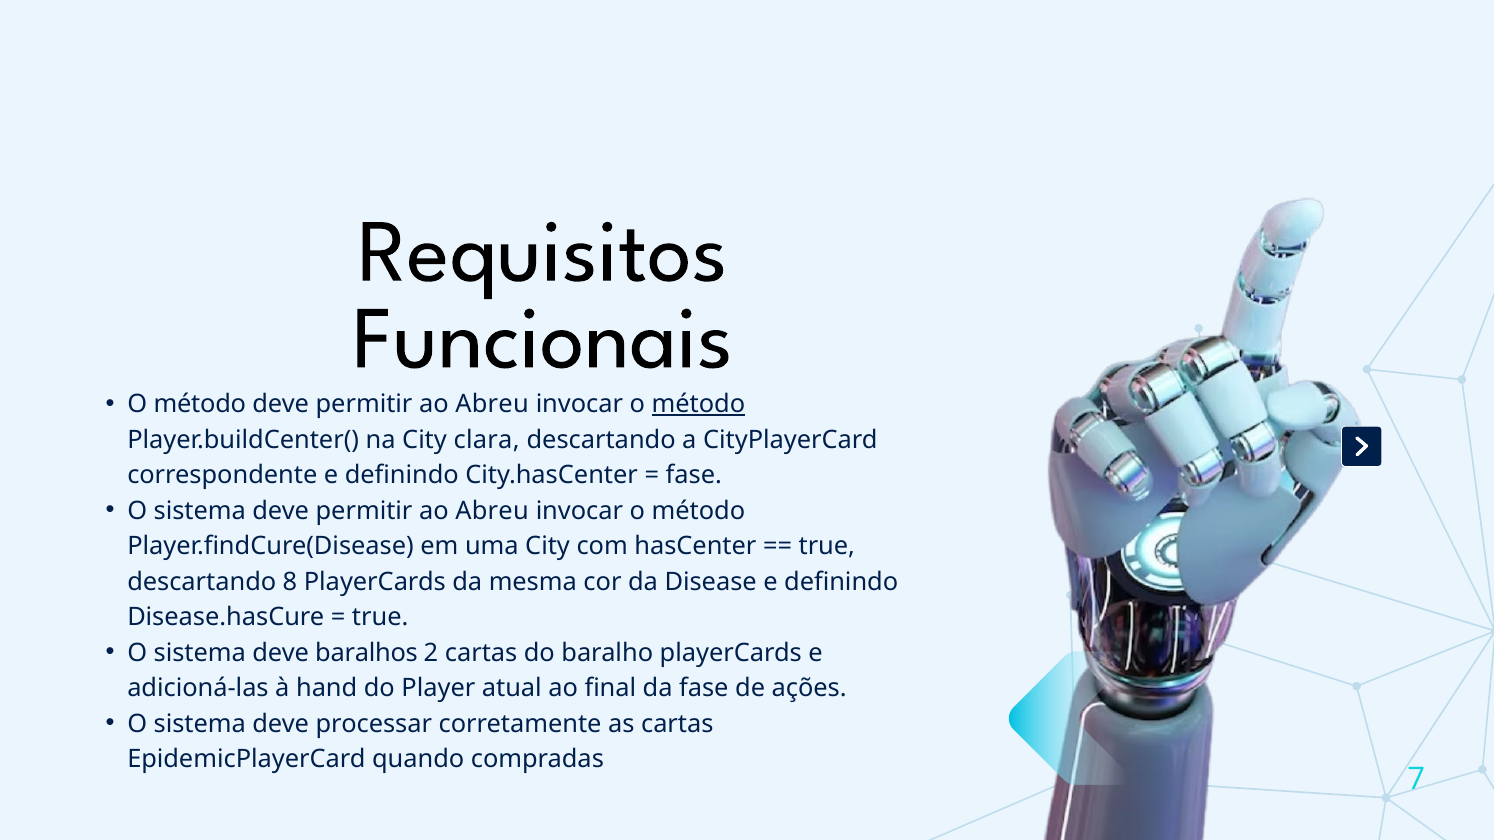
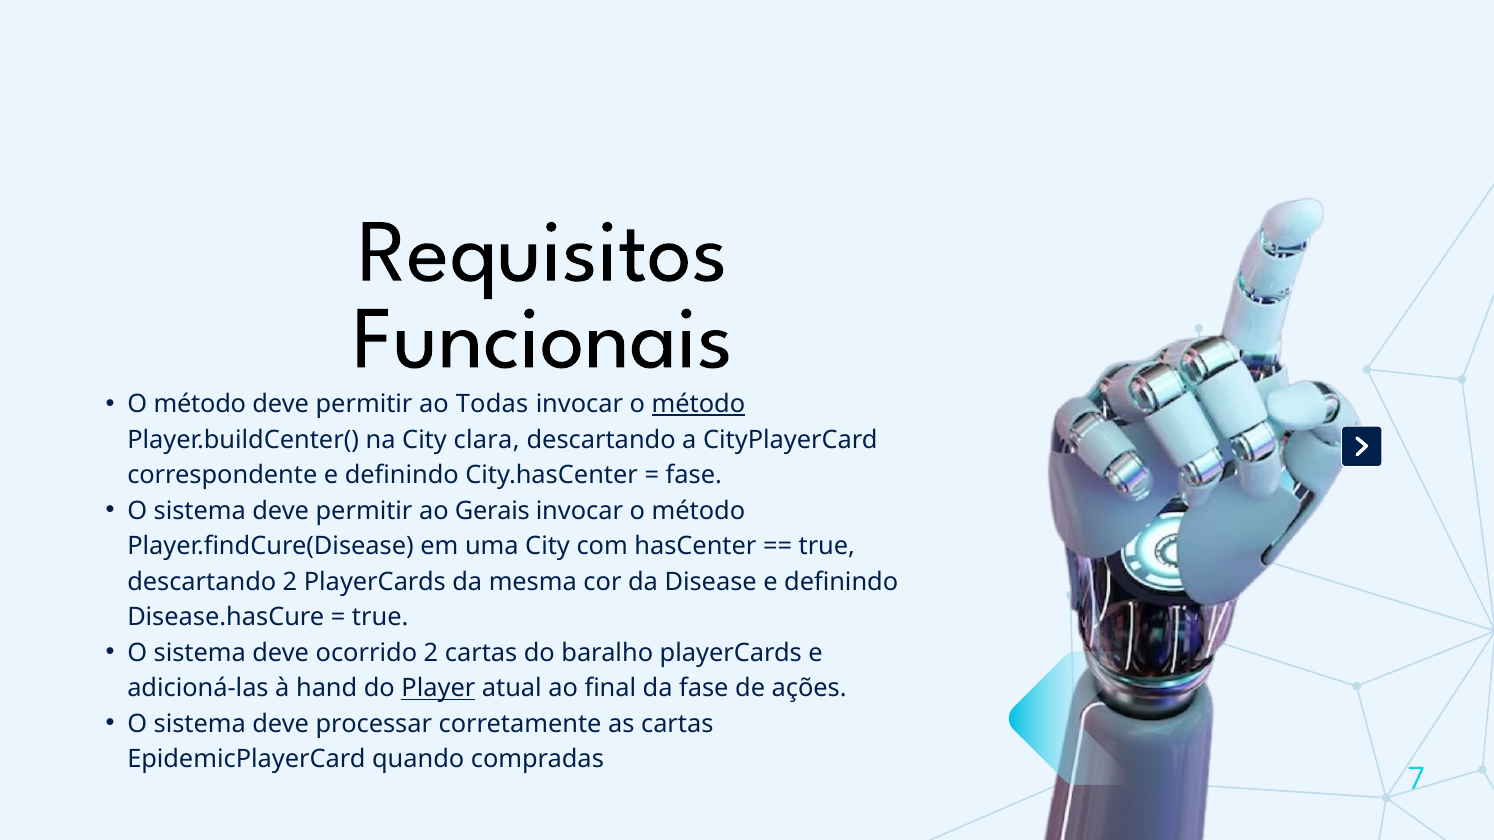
Abreu at (492, 404): Abreu -> Todas
Abreu at (492, 511): Abreu -> Gerais
descartando 8: 8 -> 2
baralhos: baralhos -> ocorrido
Player underline: none -> present
